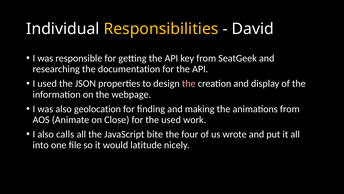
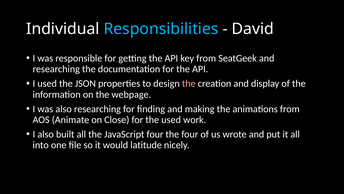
Responsibilities colour: yellow -> light blue
also geolocation: geolocation -> researching
calls: calls -> built
JavaScript bite: bite -> four
